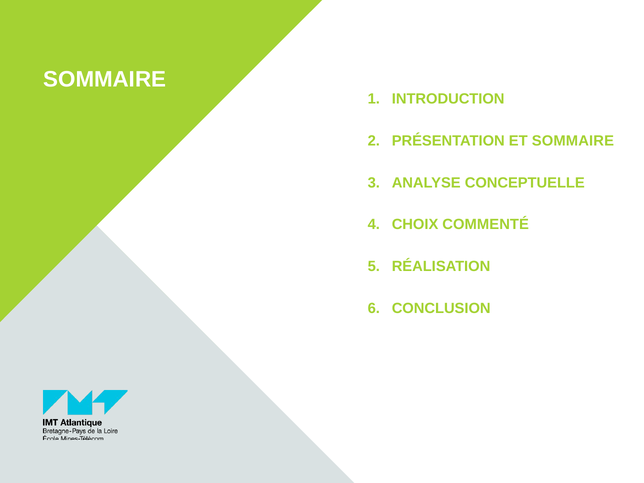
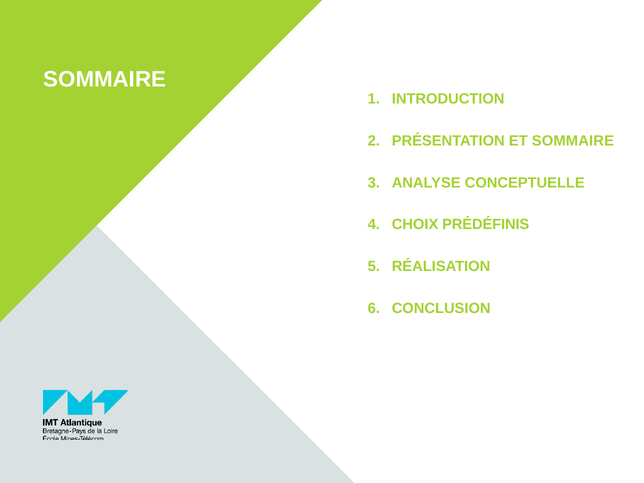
COMMENTÉ: COMMENTÉ -> PRÉDÉFINIS
